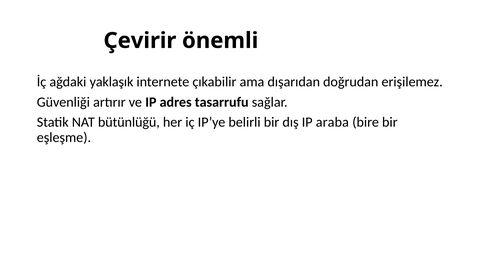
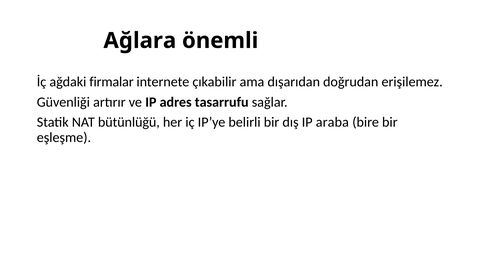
Çevirir: Çevirir -> Ağlara
yaklaşık: yaklaşık -> firmalar
